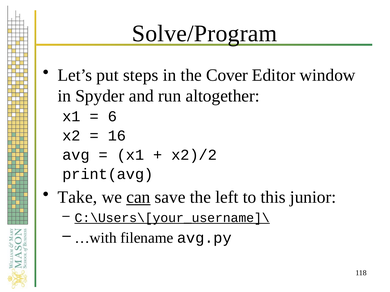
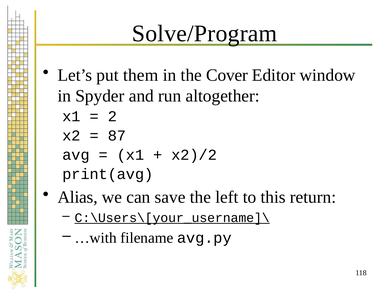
steps: steps -> them
6: 6 -> 2
16: 16 -> 87
Take: Take -> Alias
can underline: present -> none
junior: junior -> return
